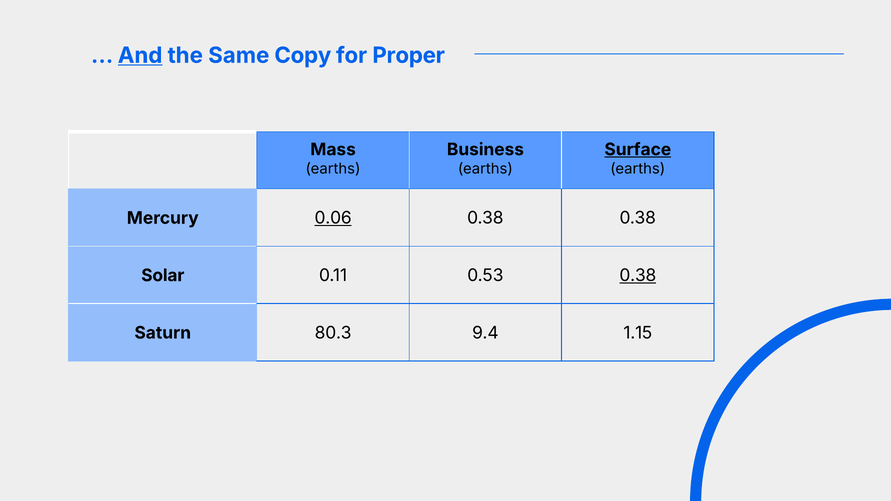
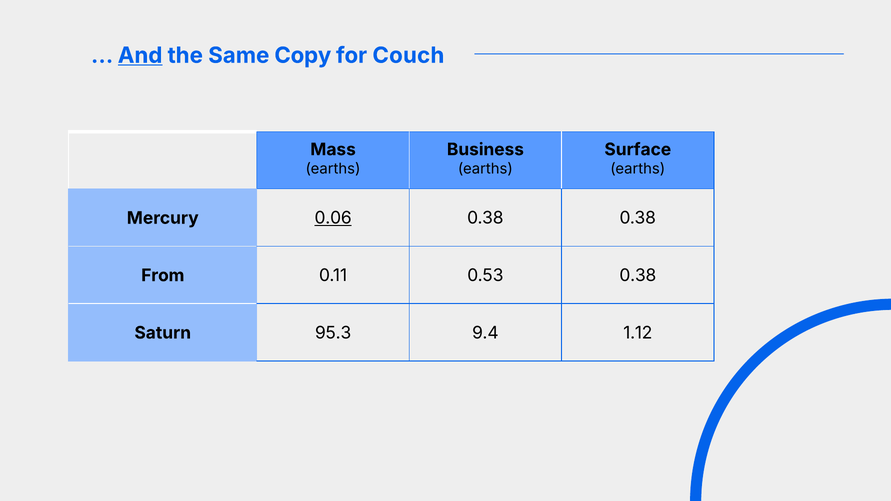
Proper: Proper -> Couch
Surface underline: present -> none
Solar: Solar -> From
0.38 at (638, 276) underline: present -> none
80.3: 80.3 -> 95.3
1.15: 1.15 -> 1.12
